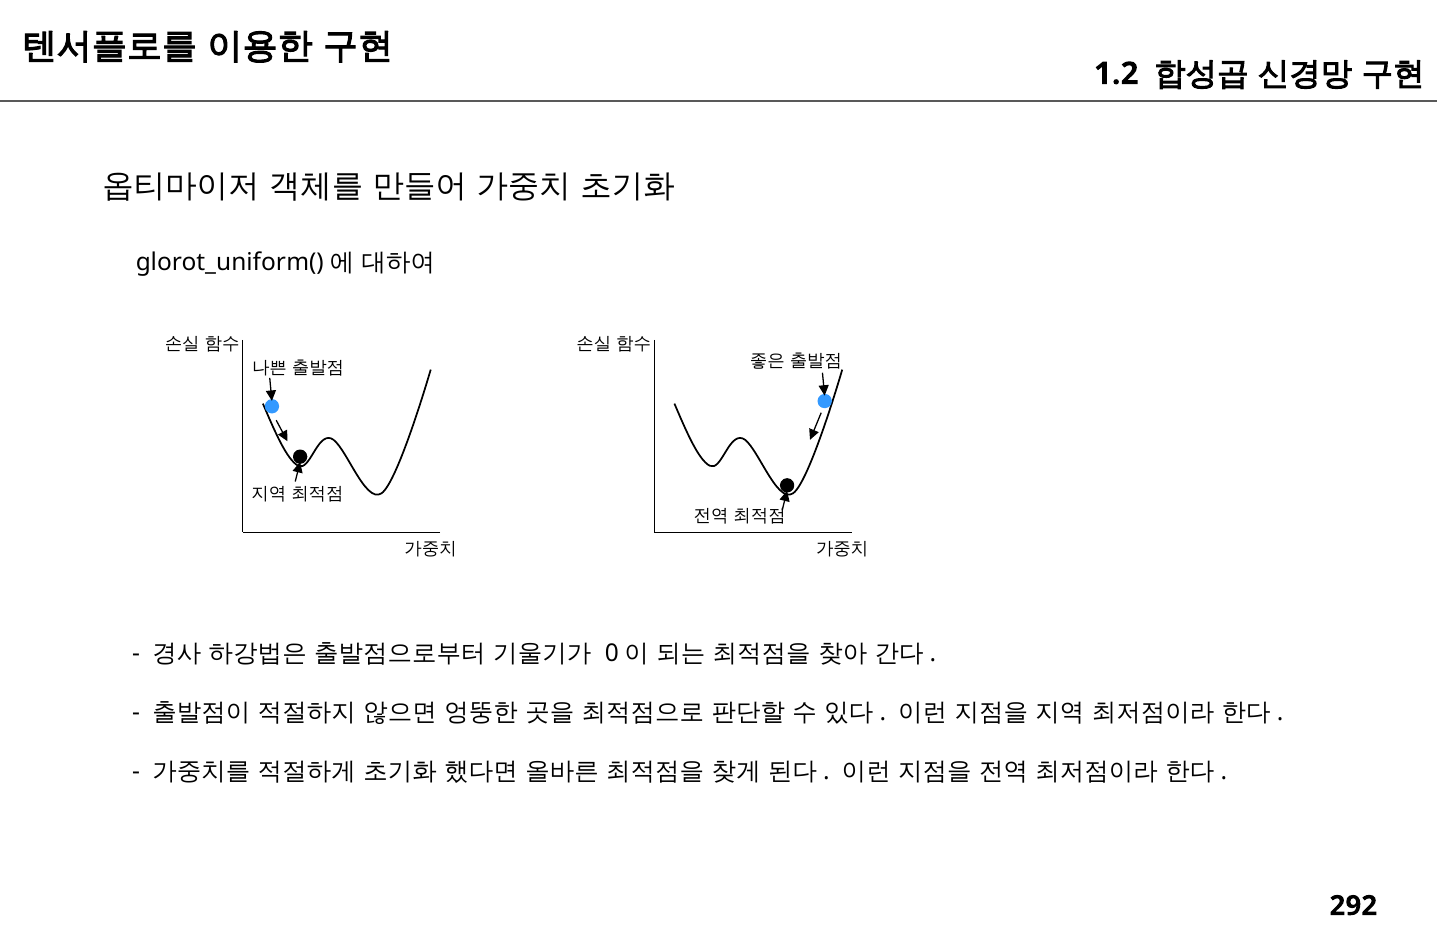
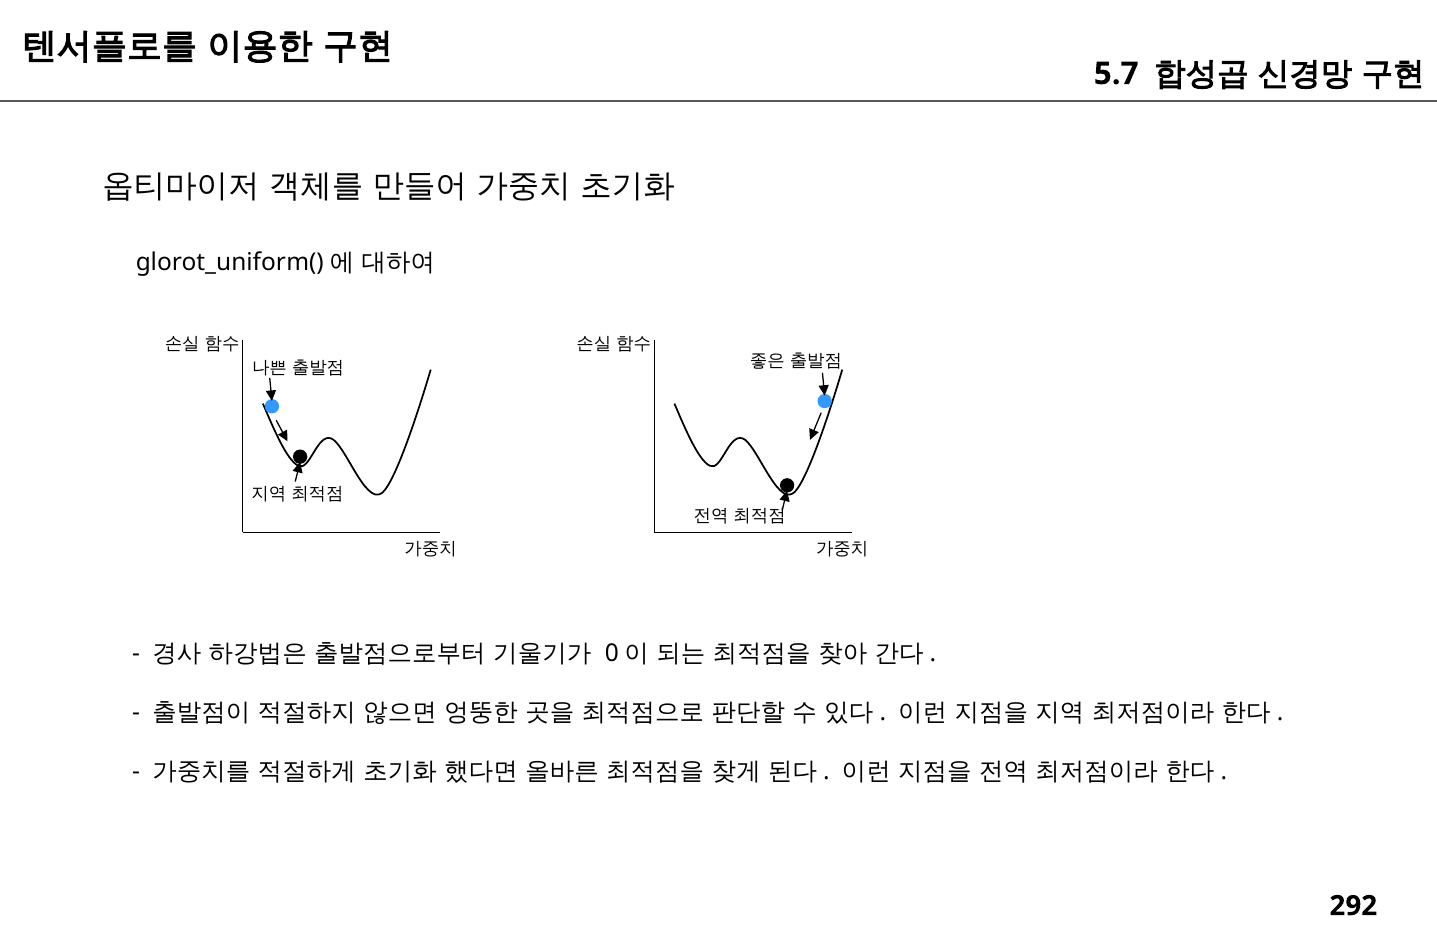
1.2: 1.2 -> 5.7
